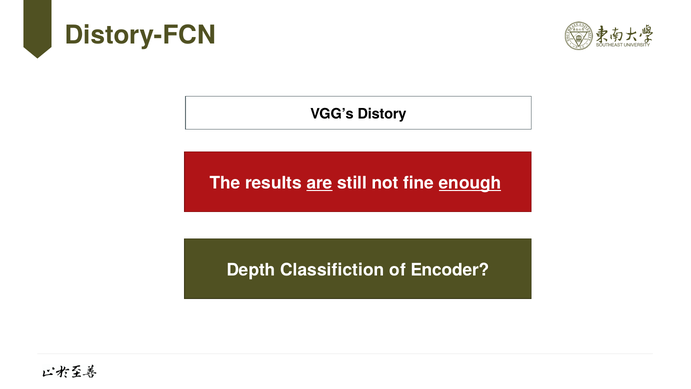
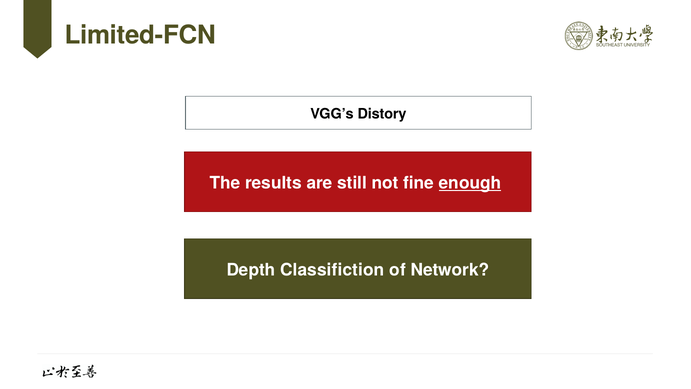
Distory-FCN: Distory-FCN -> Limited-FCN
are underline: present -> none
Encoder: Encoder -> Network
